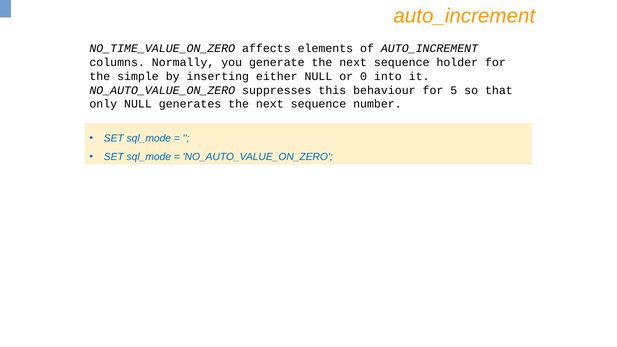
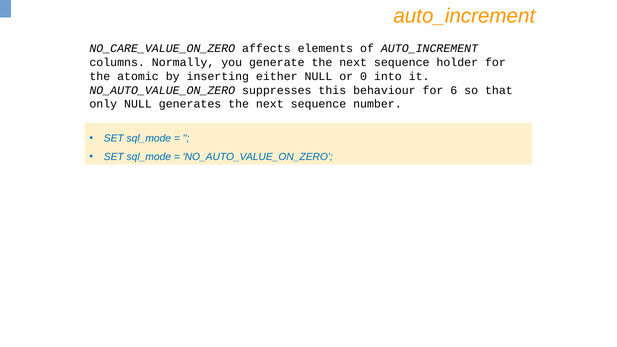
NO_TIME_VALUE_ON_ZERO: NO_TIME_VALUE_ON_ZERO -> NO_CARE_VALUE_ON_ZERO
simple: simple -> atomic
5: 5 -> 6
